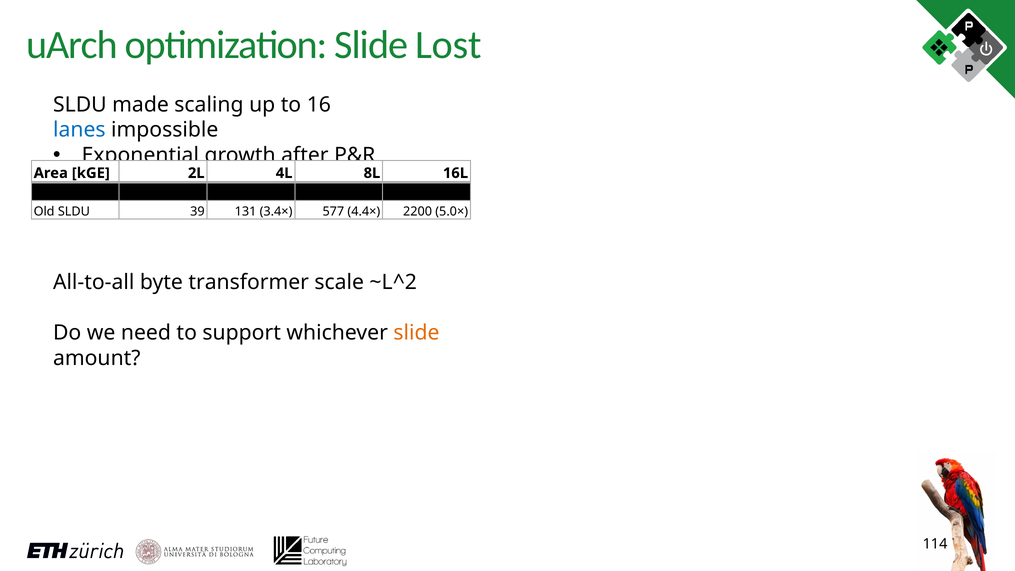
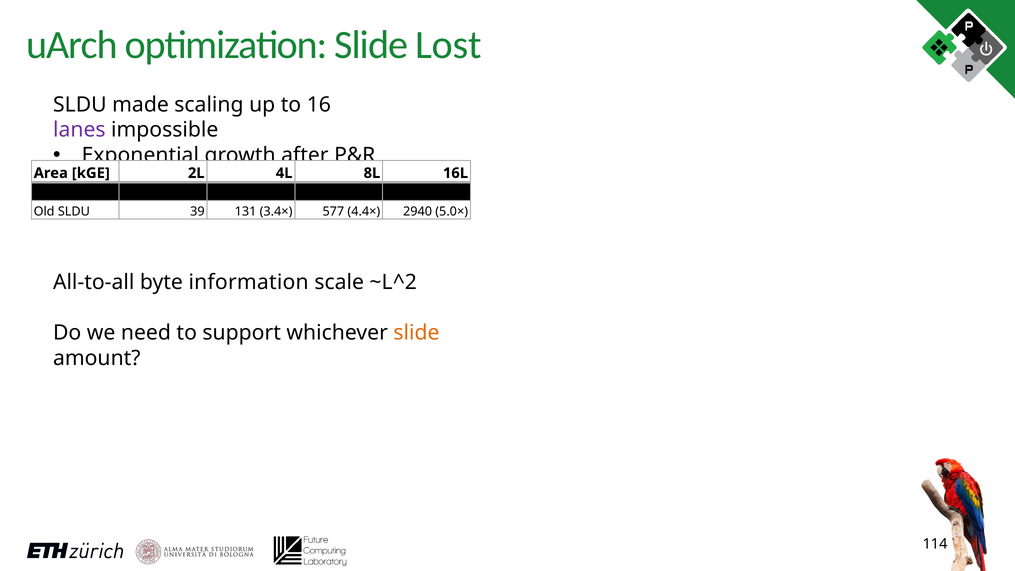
lanes colour: blue -> purple
2200: 2200 -> 2940
transformer: transformer -> information
